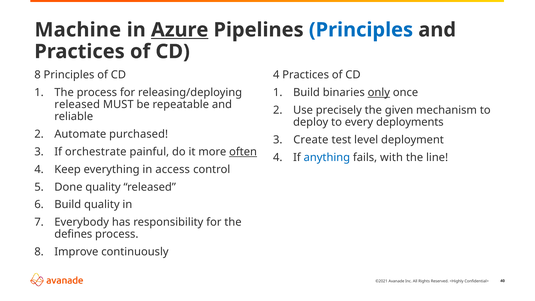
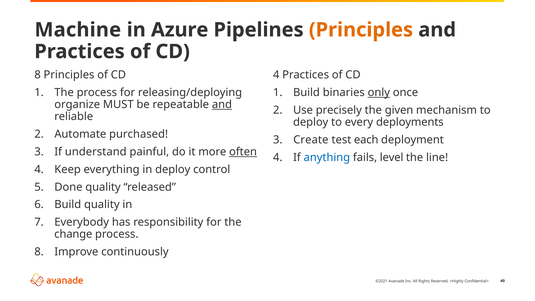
Azure underline: present -> none
Principles at (361, 30) colour: blue -> orange
released at (77, 104): released -> organize
and at (222, 104) underline: none -> present
level: level -> each
orchestrate: orchestrate -> understand
with: with -> level
in access: access -> deploy
defines: defines -> change
